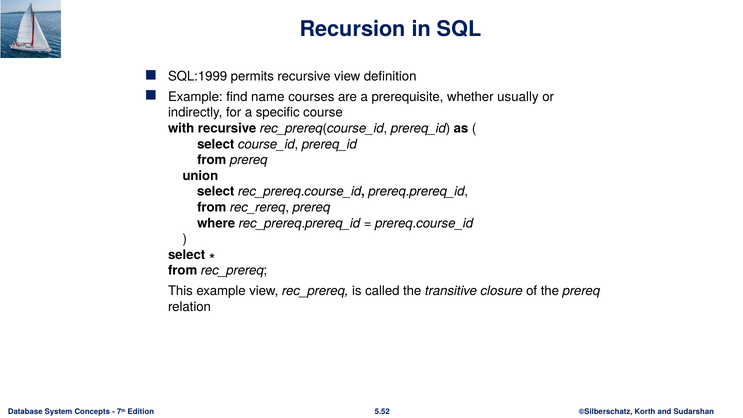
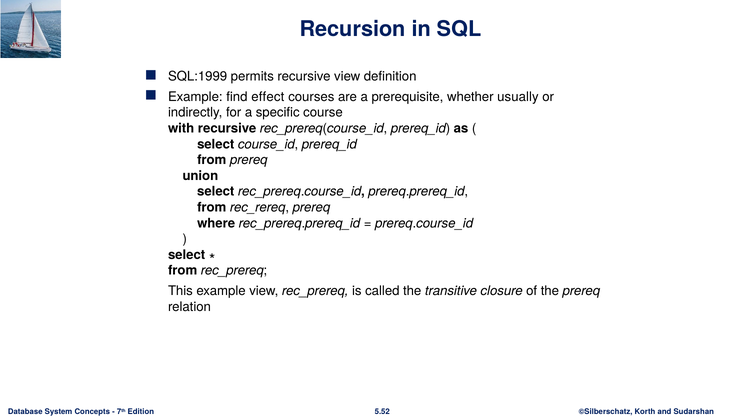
name: name -> effect
